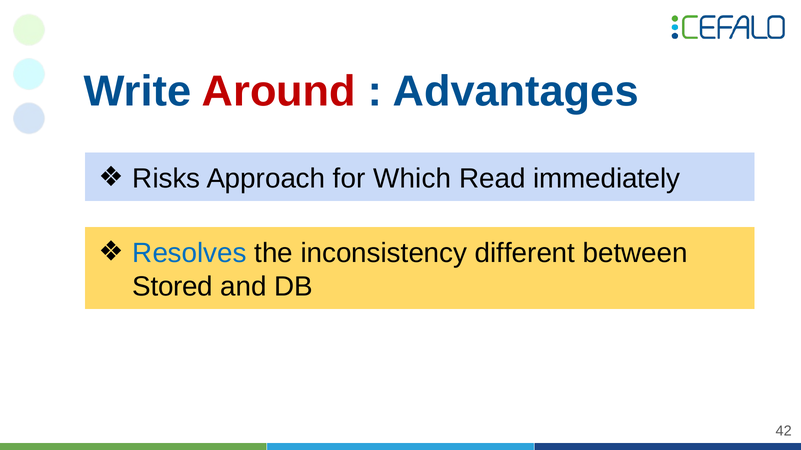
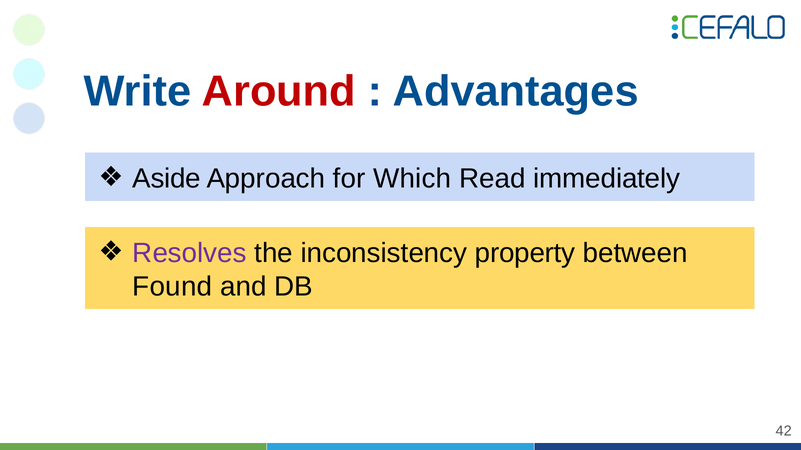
Risks: Risks -> Aside
Resolves colour: blue -> purple
different: different -> property
Stored: Stored -> Found
